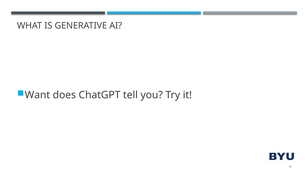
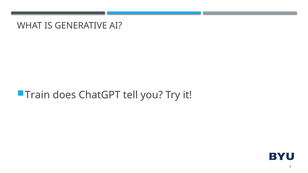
Want: Want -> Train
